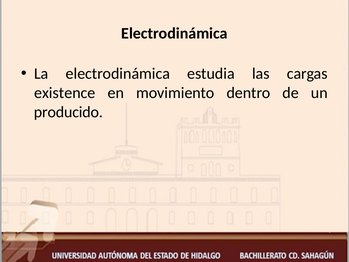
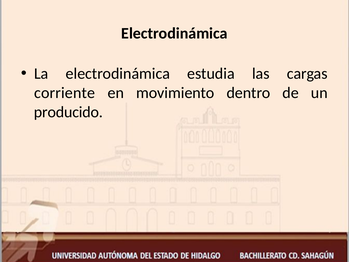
existence: existence -> corriente
